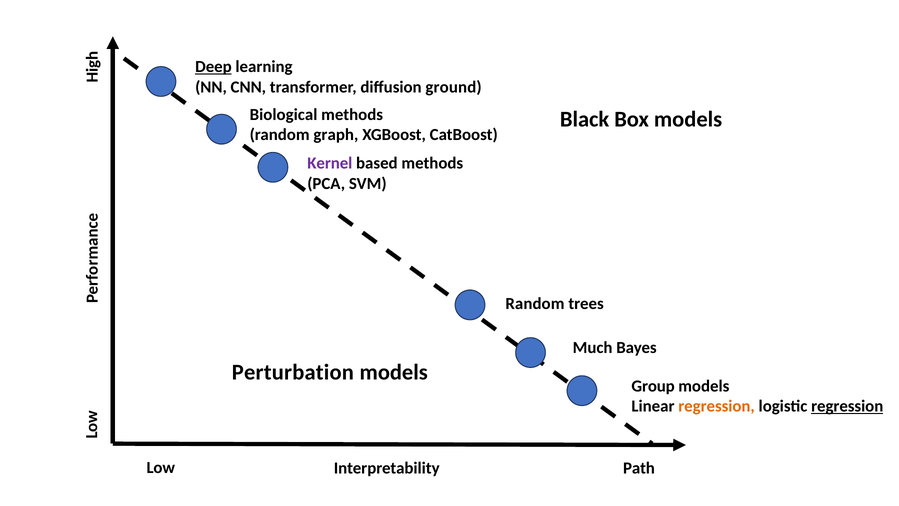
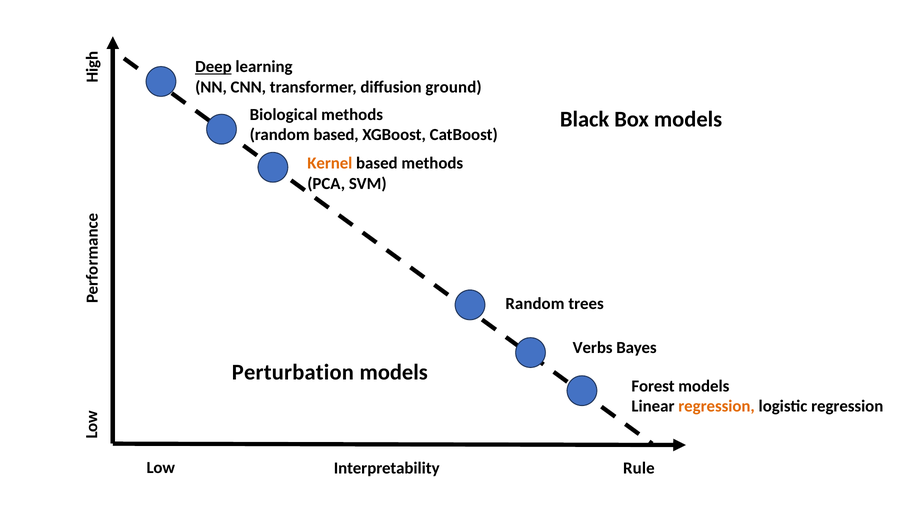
random graph: graph -> based
Kernel colour: purple -> orange
Much: Much -> Verbs
Group: Group -> Forest
regression at (847, 406) underline: present -> none
Path: Path -> Rule
